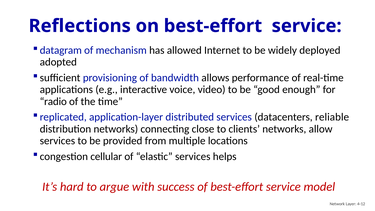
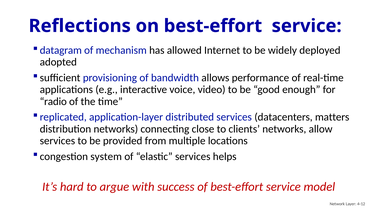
reliable: reliable -> matters
cellular: cellular -> system
